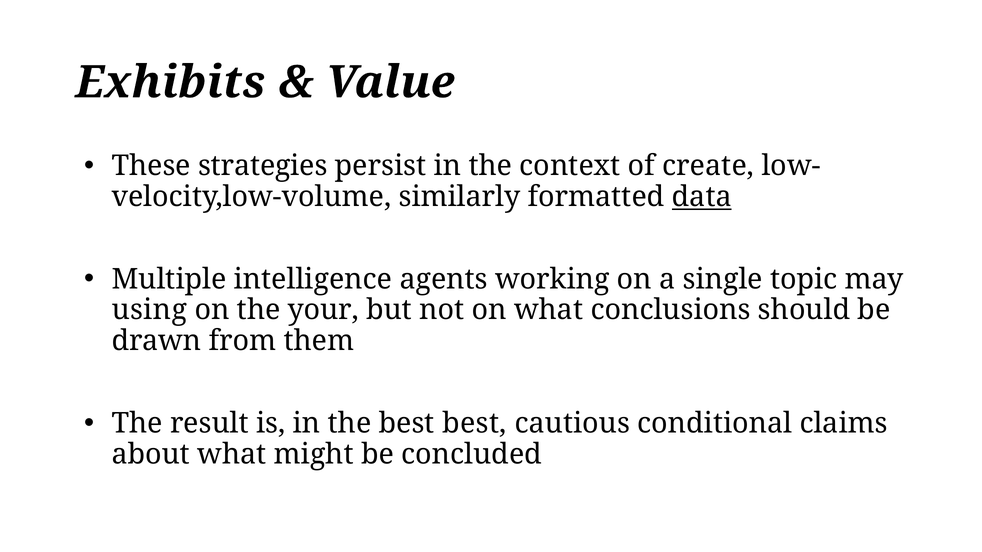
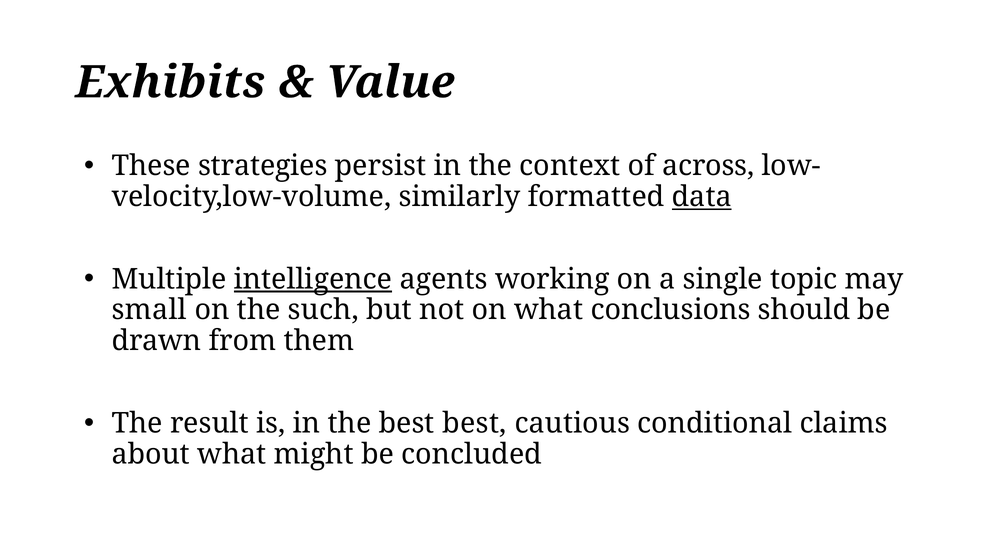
create: create -> across
intelligence underline: none -> present
using: using -> small
your: your -> such
